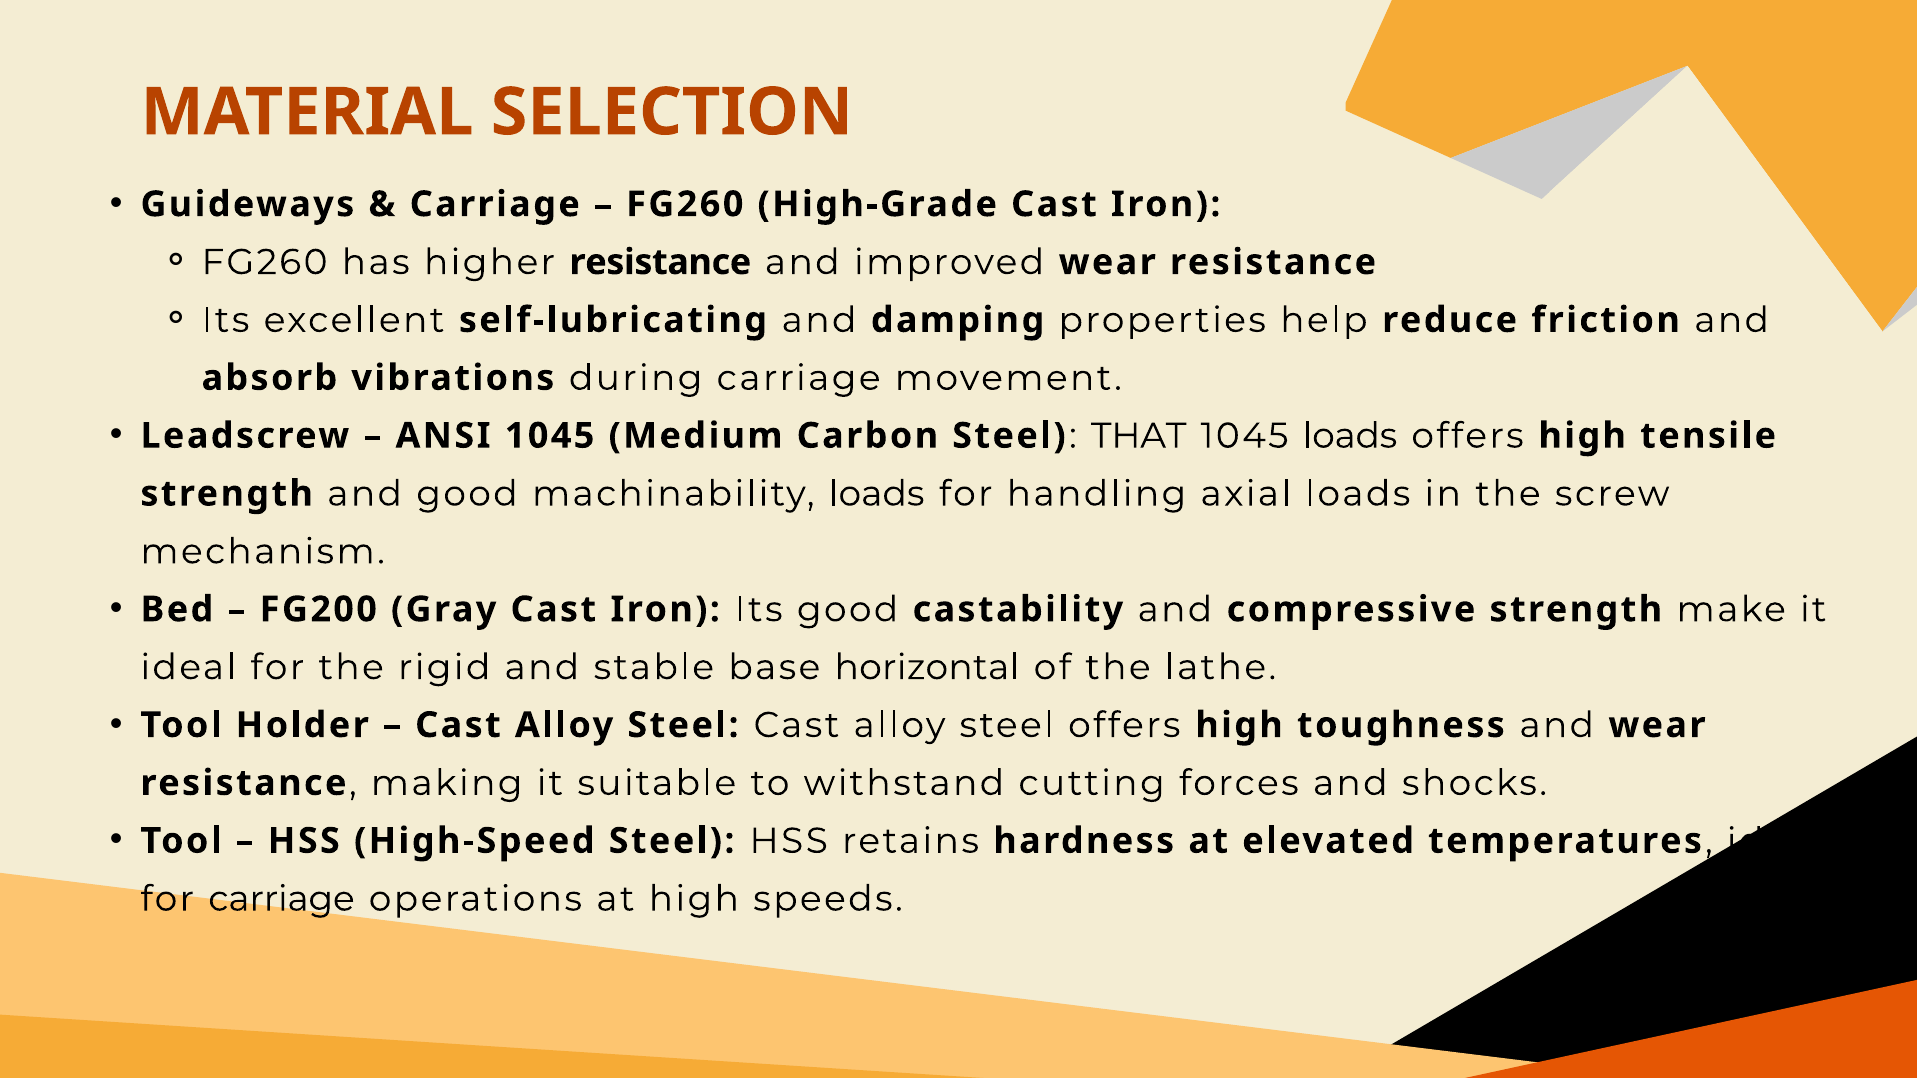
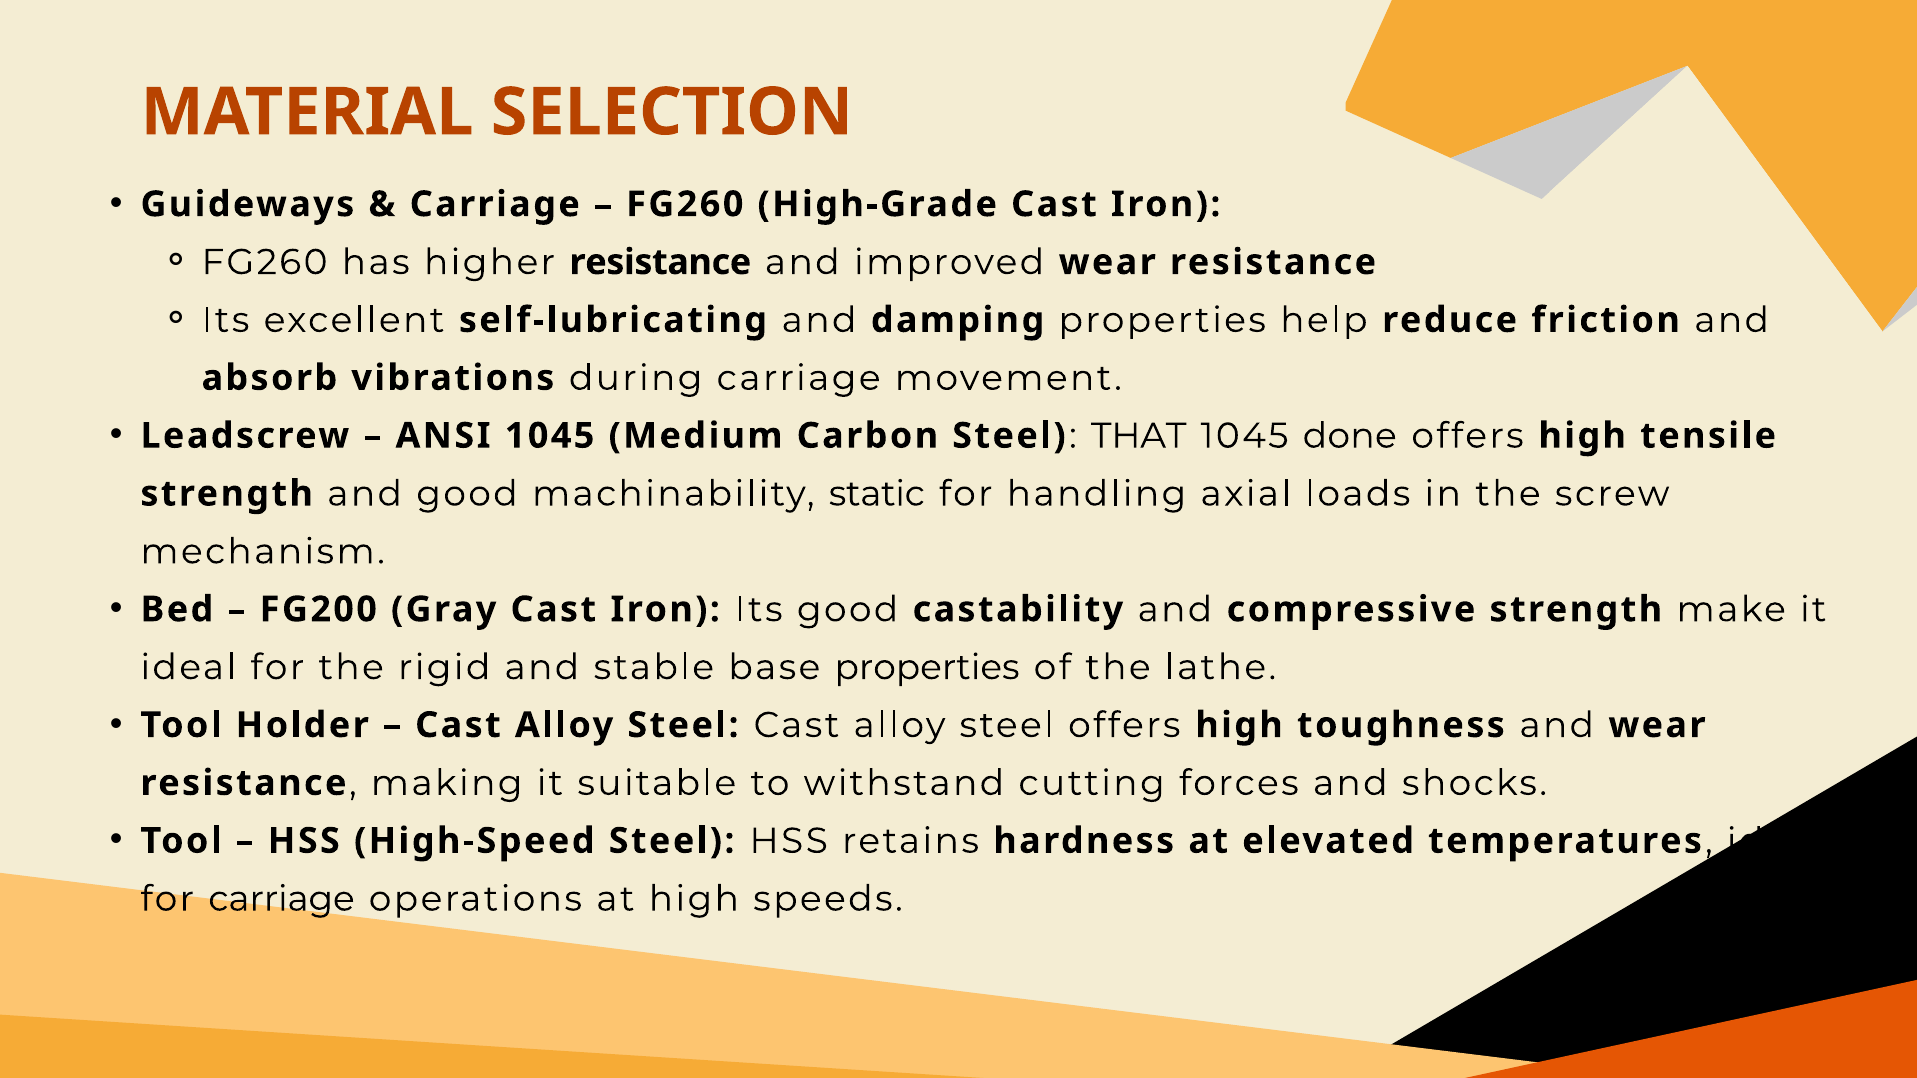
1045 loads: loads -> done
machinability loads: loads -> static
base horizontal: horizontal -> properties
